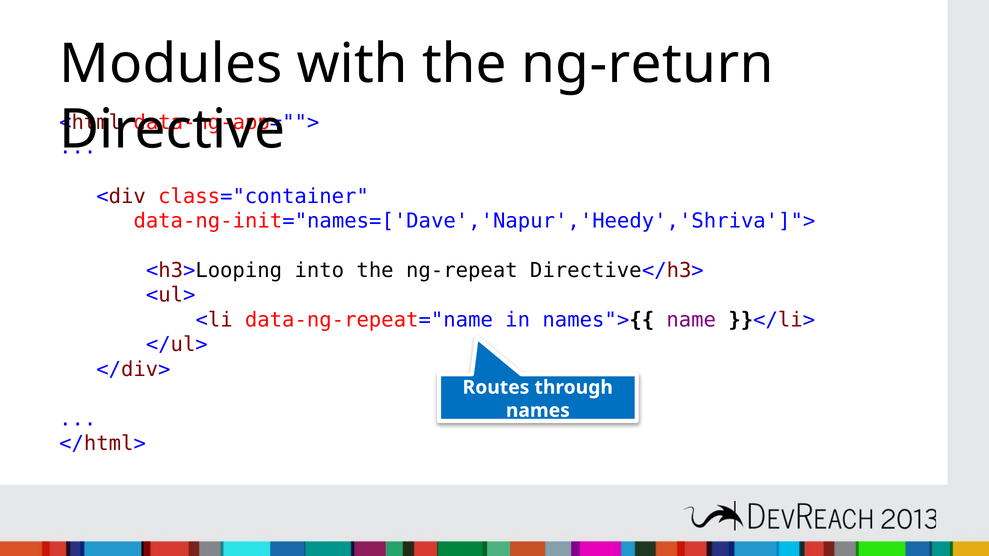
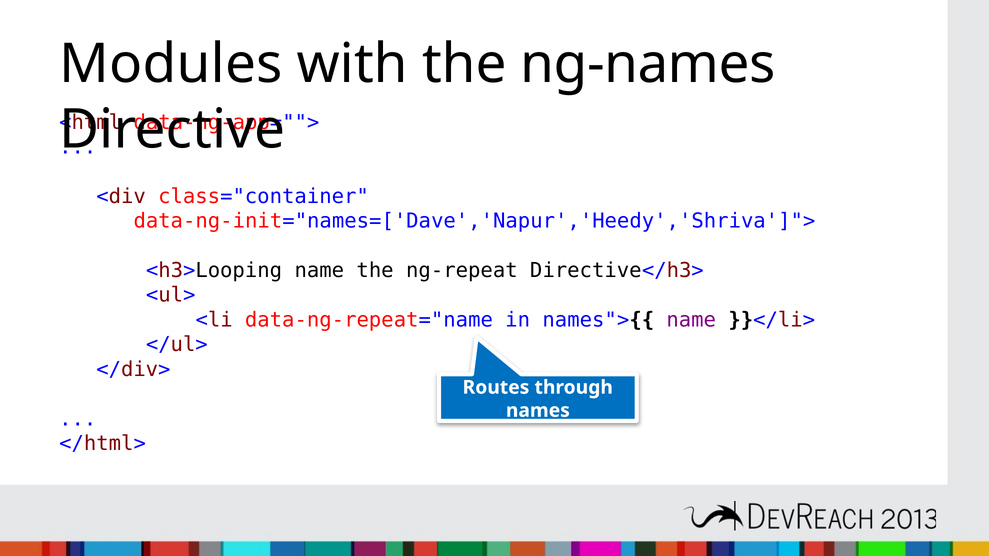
ng-return: ng-return -> ng-names
<h3>Looping into: into -> name
